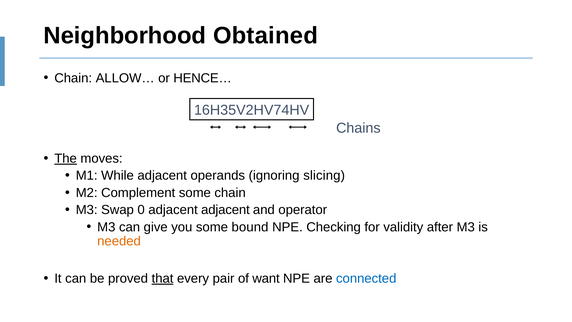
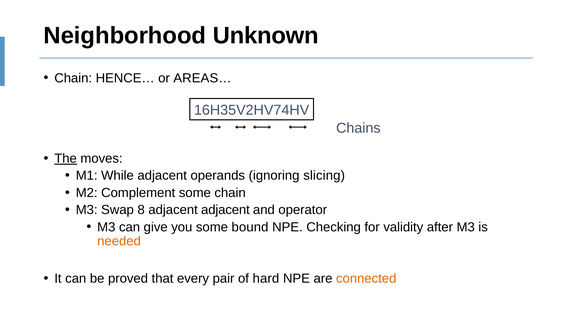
Obtained: Obtained -> Unknown
ALLOW…: ALLOW… -> HENCE…
HENCE…: HENCE… -> AREAS…
0: 0 -> 8
that underline: present -> none
want: want -> hard
connected colour: blue -> orange
